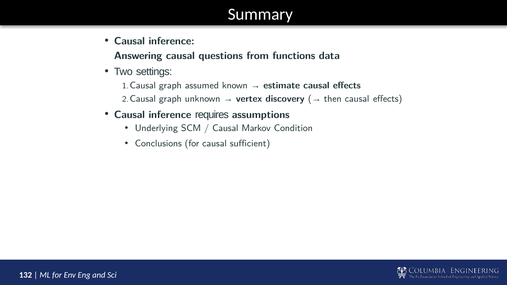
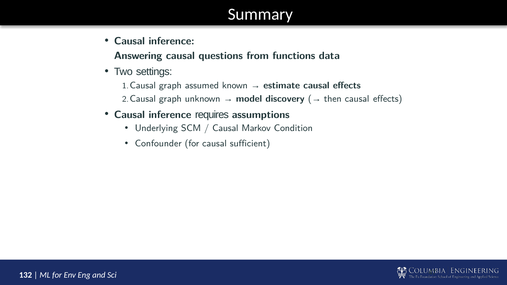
vertex: vertex -> model
Conclusions: Conclusions -> Confounder
